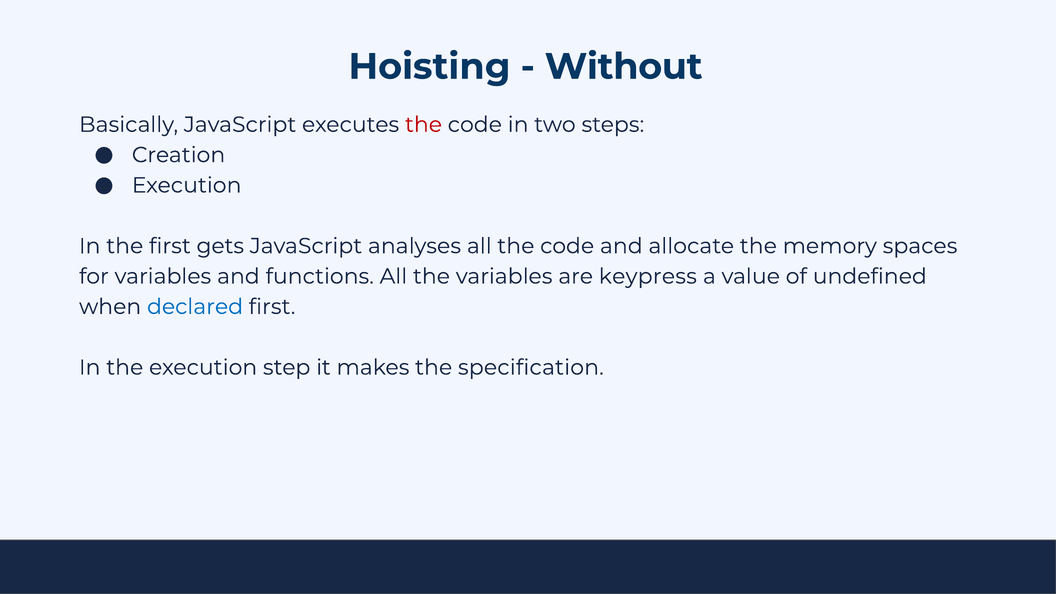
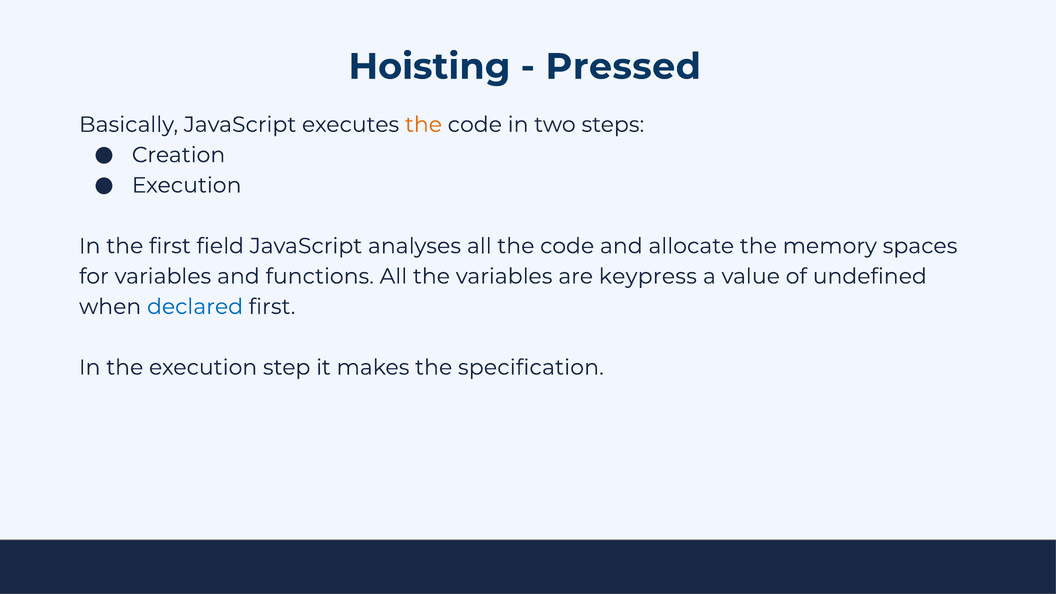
Without: Without -> Pressed
the at (424, 125) colour: red -> orange
gets: gets -> field
